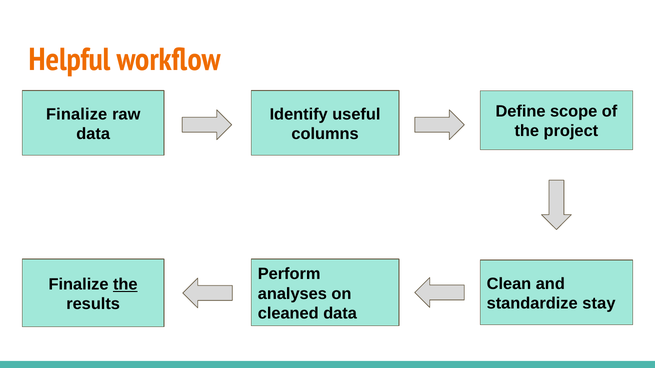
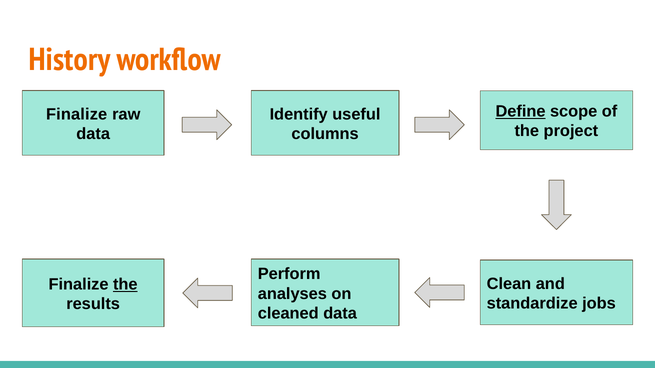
Helpful: Helpful -> History
Define underline: none -> present
stay: stay -> jobs
